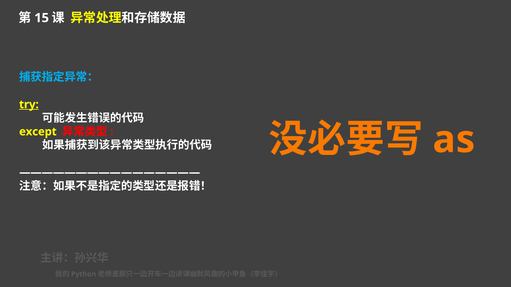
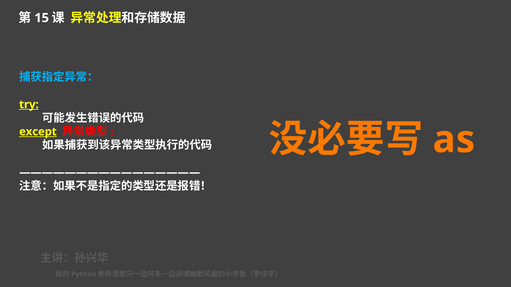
except underline: none -> present
